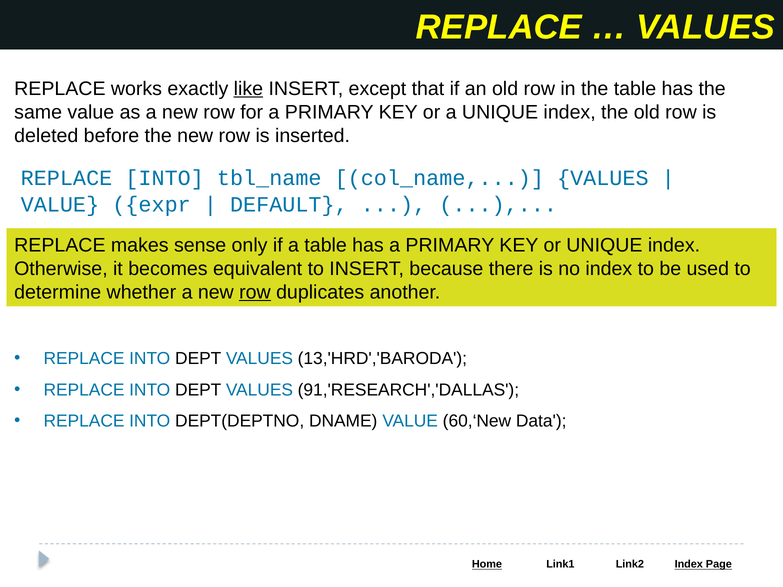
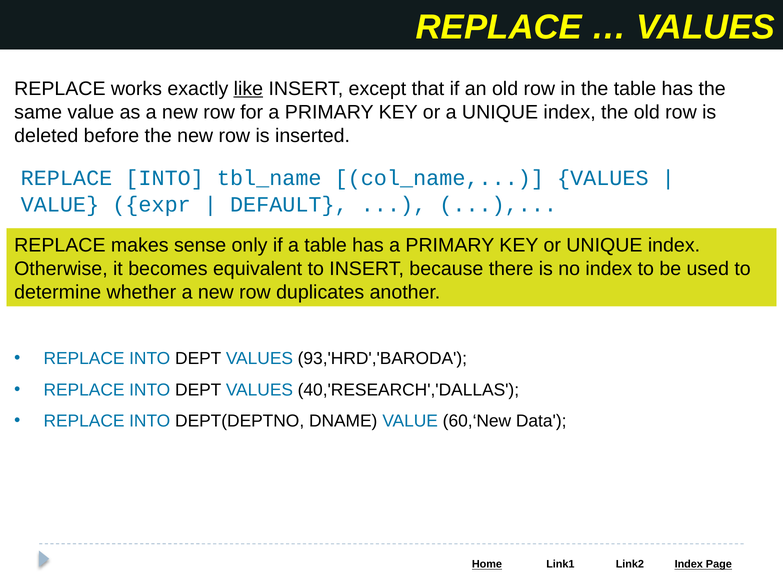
row at (255, 292) underline: present -> none
13,'HRD','BARODA: 13,'HRD','BARODA -> 93,'HRD','BARODA
91,'RESEARCH','DALLAS: 91,'RESEARCH','DALLAS -> 40,'RESEARCH','DALLAS
